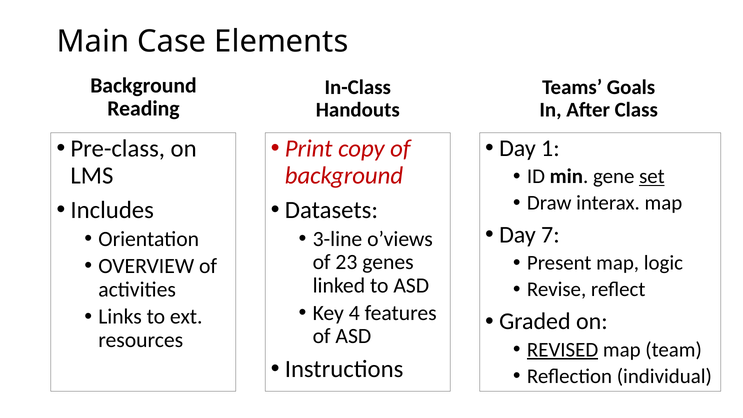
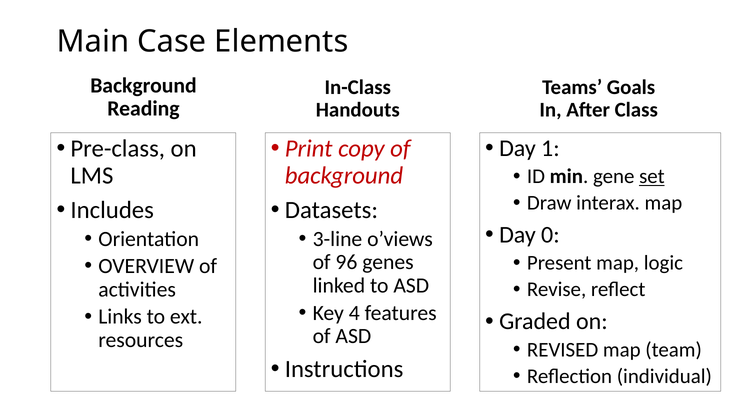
7: 7 -> 0
23: 23 -> 96
REVISED underline: present -> none
